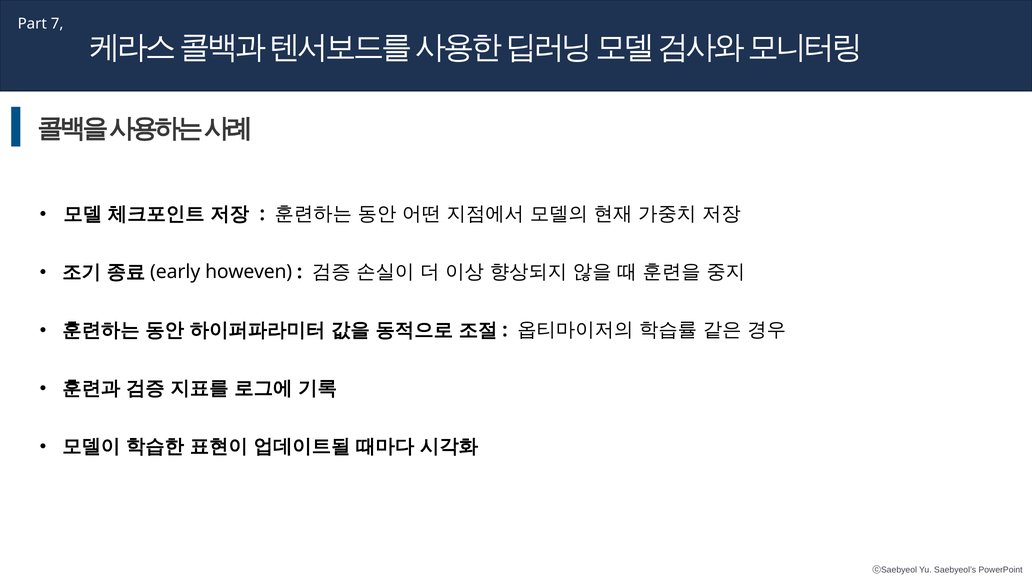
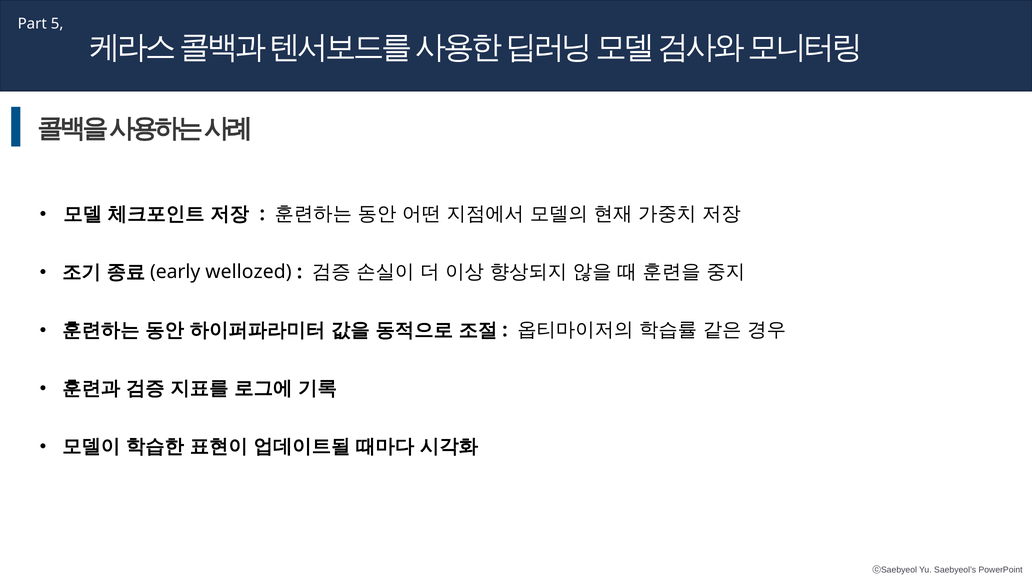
7: 7 -> 5
howeven: howeven -> wellozed
